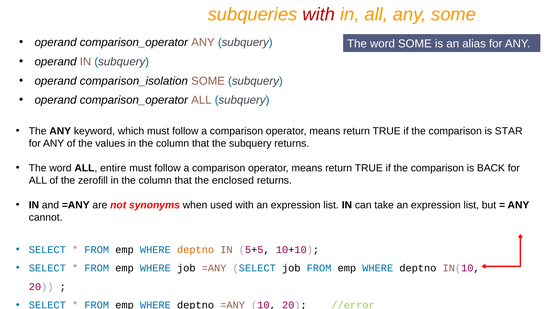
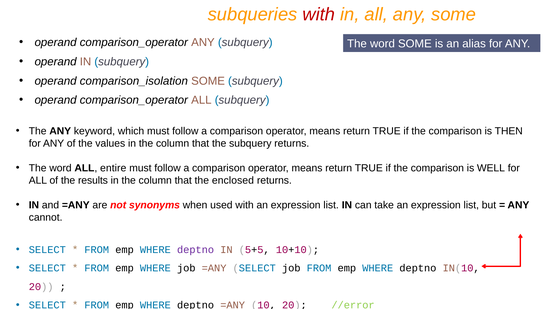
STAR: STAR -> THEN
BACK: BACK -> WELL
zerofill: zerofill -> results
deptno at (196, 249) colour: orange -> purple
